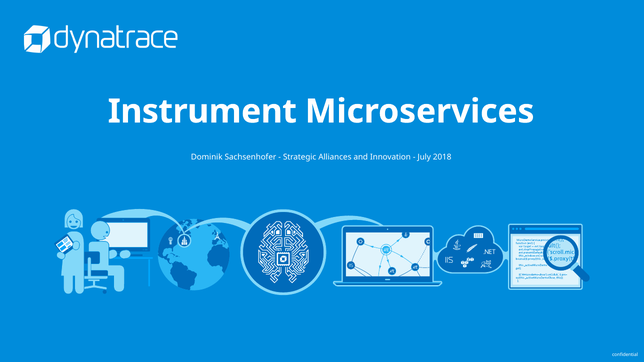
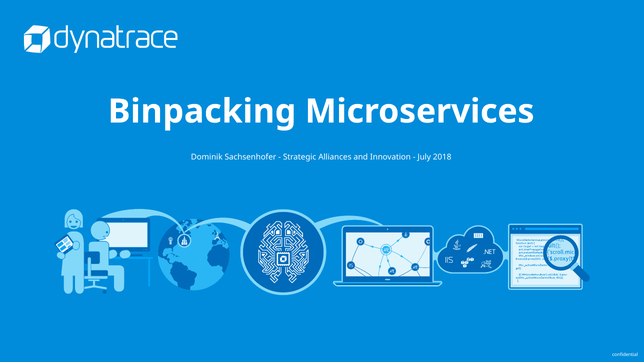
Instrument: Instrument -> Binpacking
